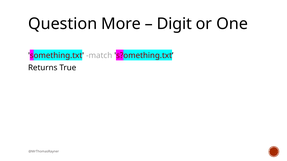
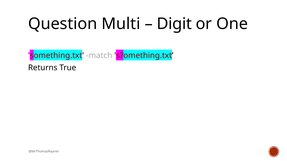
More: More -> Multi
